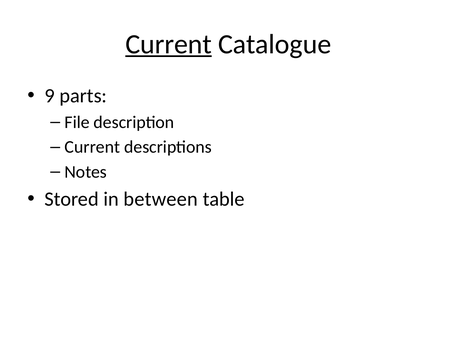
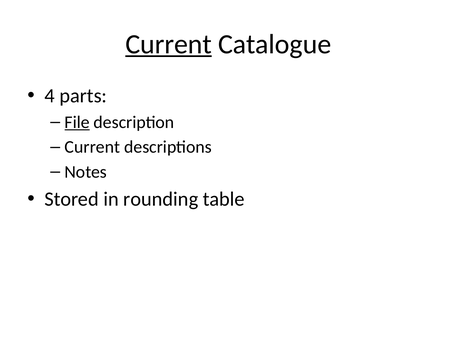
9: 9 -> 4
File underline: none -> present
between: between -> rounding
